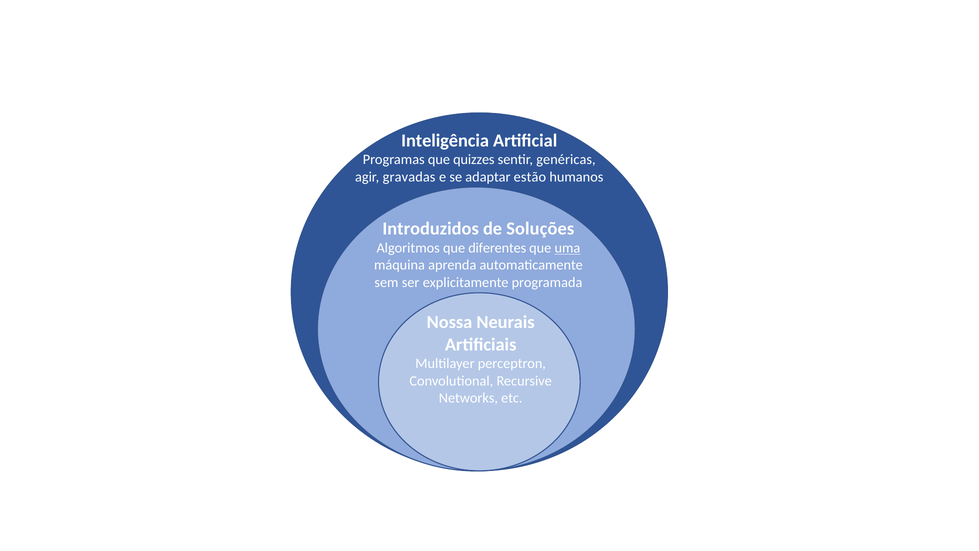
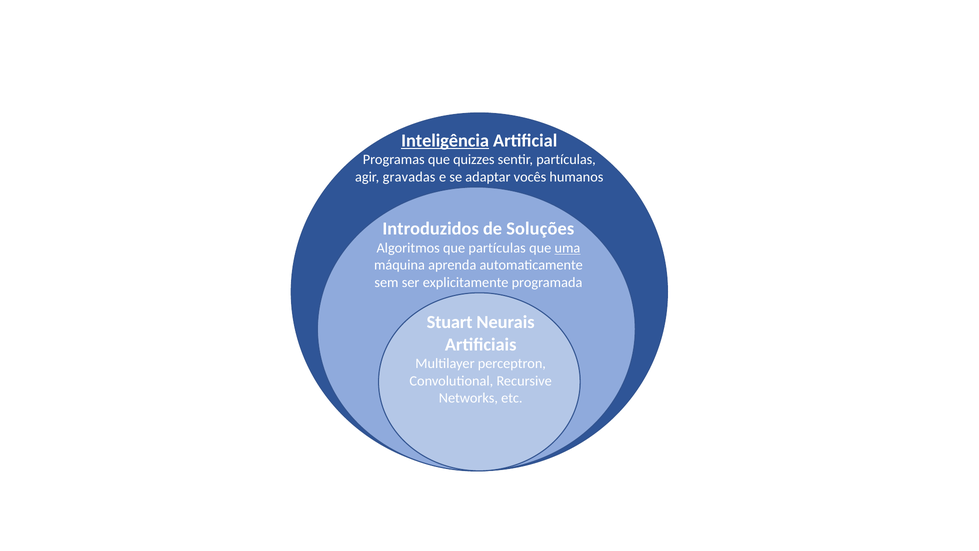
Inteligência underline: none -> present
sentir genéricas: genéricas -> partículas
estão: estão -> vocês
que diferentes: diferentes -> partículas
Nossa: Nossa -> Stuart
